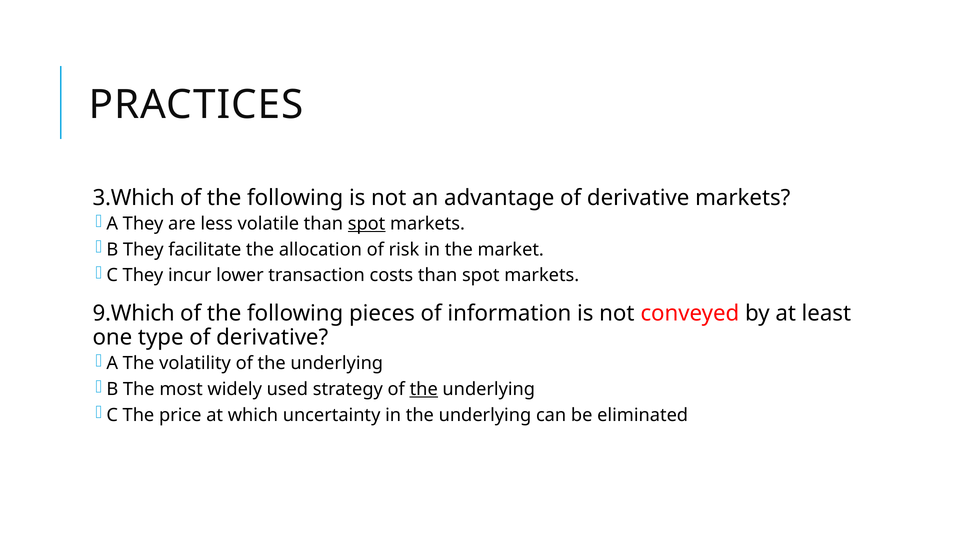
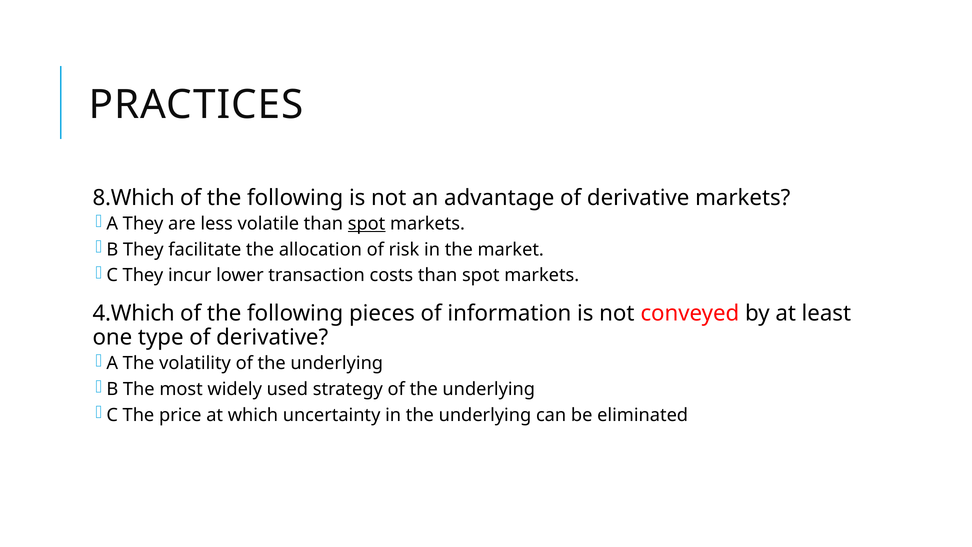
3.Which: 3.Which -> 8.Which
9.Which: 9.Which -> 4.Which
the at (424, 389) underline: present -> none
